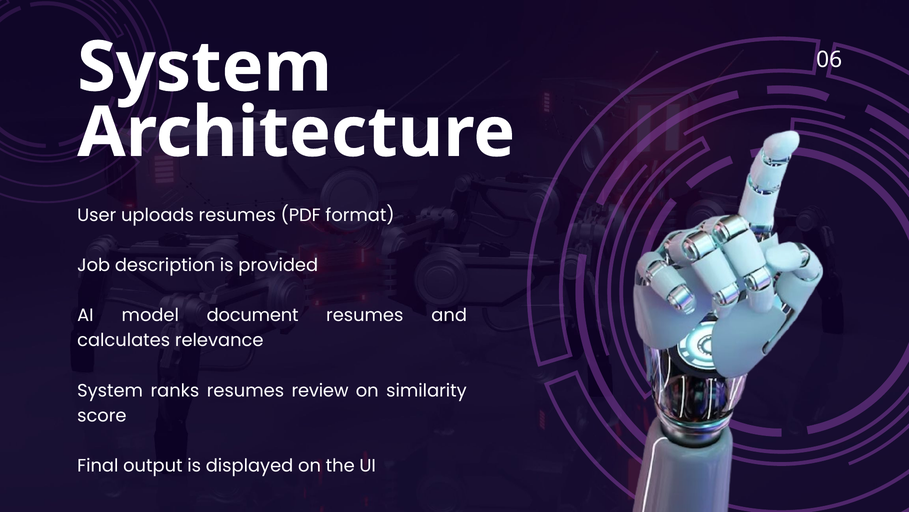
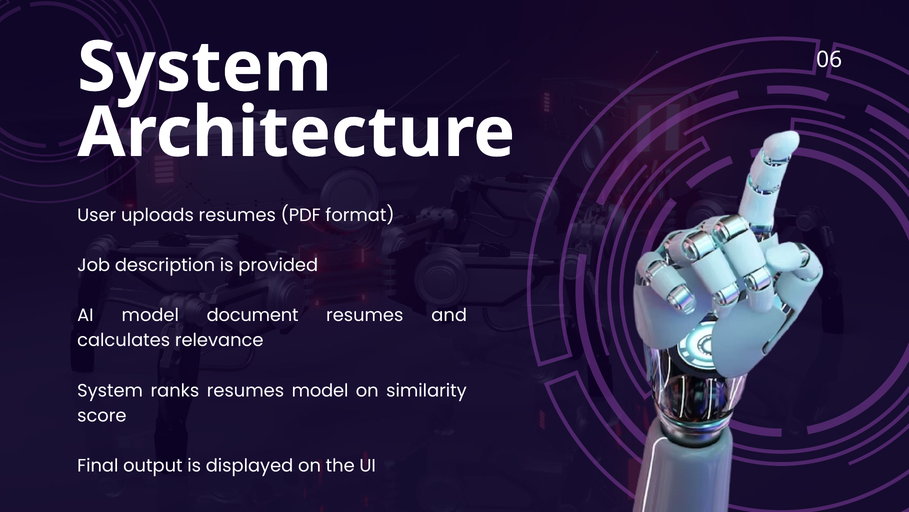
resumes review: review -> model
